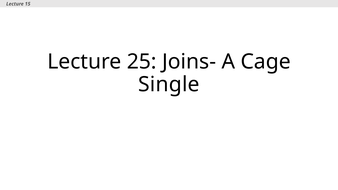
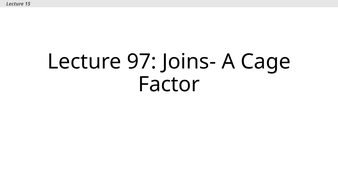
25: 25 -> 97
Single: Single -> Factor
